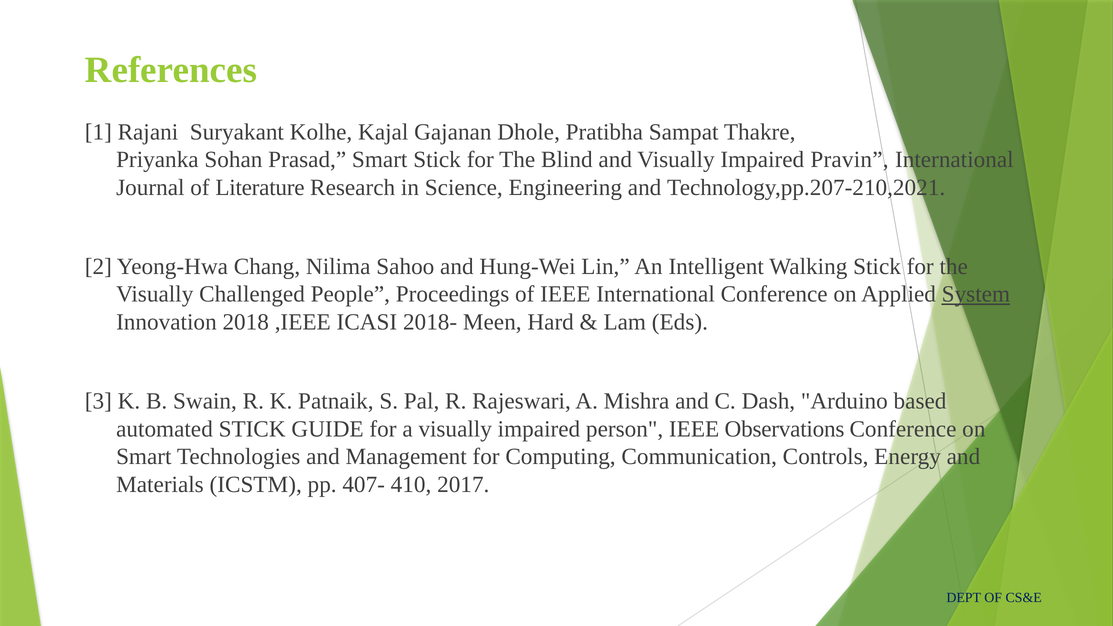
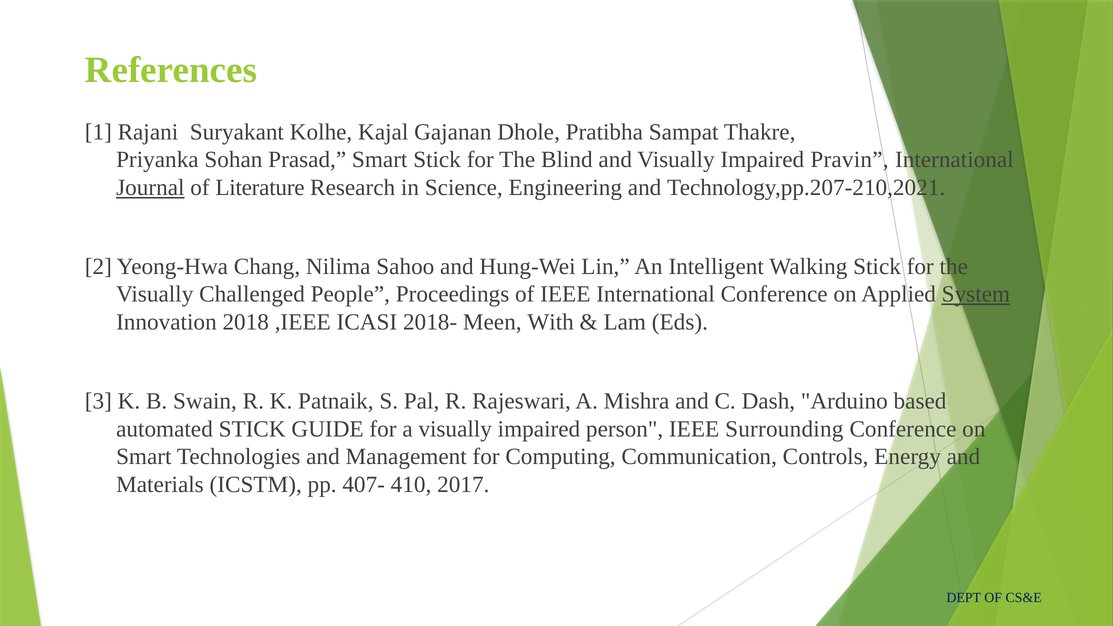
Journal underline: none -> present
Hard: Hard -> With
Observations: Observations -> Surrounding
